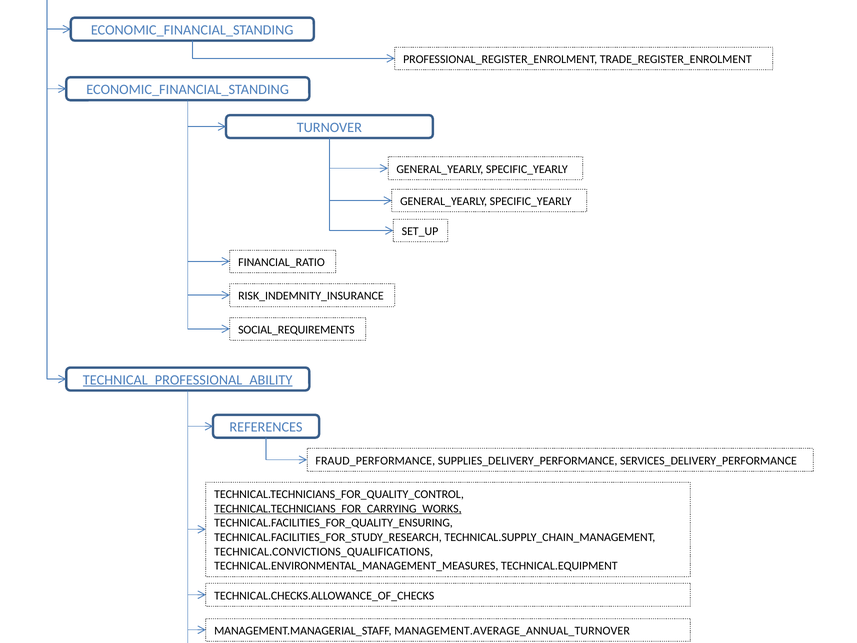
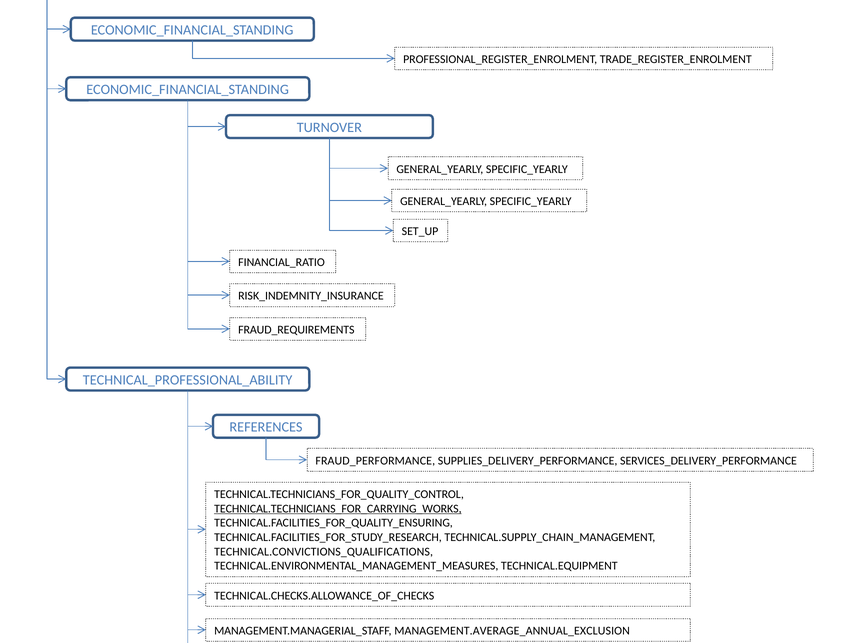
SOCIAL_REQUIREMENTS: SOCIAL_REQUIREMENTS -> FRAUD_REQUIREMENTS
TECHNICAL_PROFESSIONAL_ABILITY underline: present -> none
MANAGEMENT.AVERAGE_ANNUAL_TURNOVER: MANAGEMENT.AVERAGE_ANNUAL_TURNOVER -> MANAGEMENT.AVERAGE_ANNUAL_EXCLUSION
